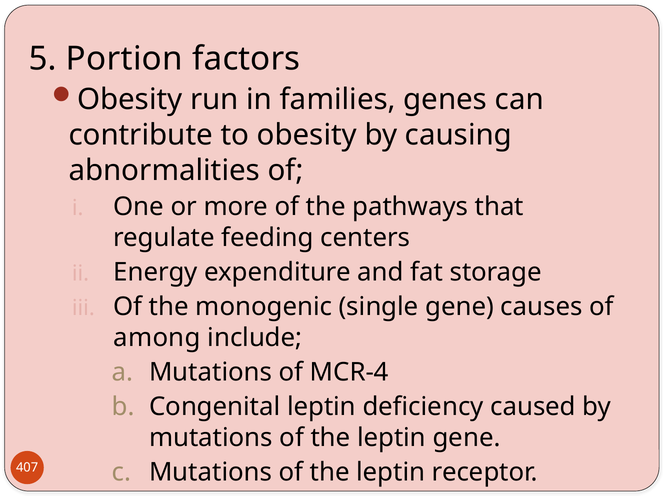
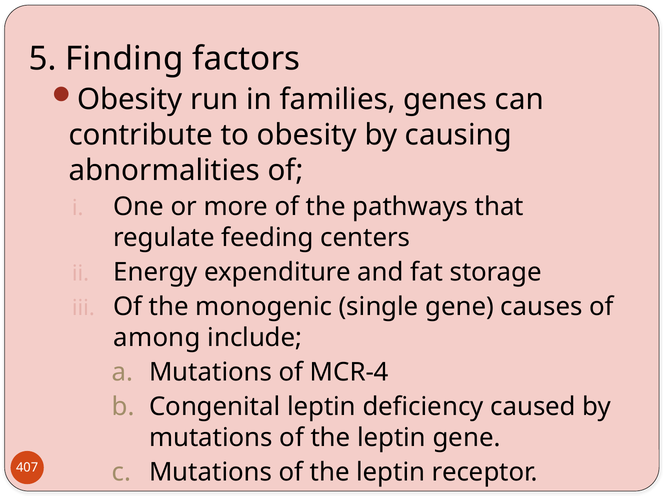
Portion: Portion -> Finding
